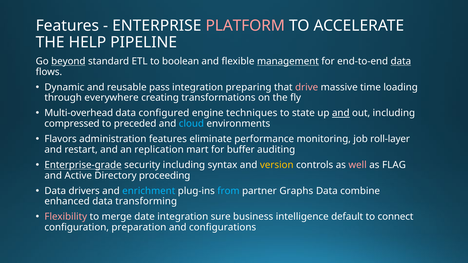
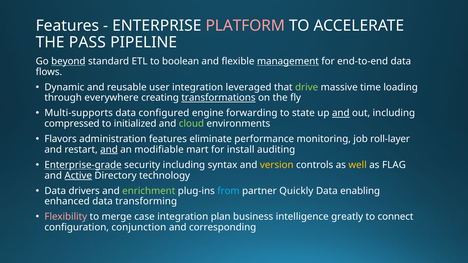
HELP: HELP -> PASS
data at (401, 61) underline: present -> none
pass: pass -> user
preparing: preparing -> leveraged
drive colour: pink -> light green
transformations underline: none -> present
Multi-overhead: Multi-overhead -> Multi-supports
techniques: techniques -> forwarding
preceded: preceded -> initialized
cloud colour: light blue -> light green
and at (109, 150) underline: none -> present
replication: replication -> modifiable
buffer: buffer -> install
well colour: pink -> yellow
Active underline: none -> present
proceeding: proceeding -> technology
enrichment colour: light blue -> light green
Graphs: Graphs -> Quickly
combine: combine -> enabling
date: date -> case
sure: sure -> plan
default: default -> greatly
preparation: preparation -> conjunction
configurations: configurations -> corresponding
